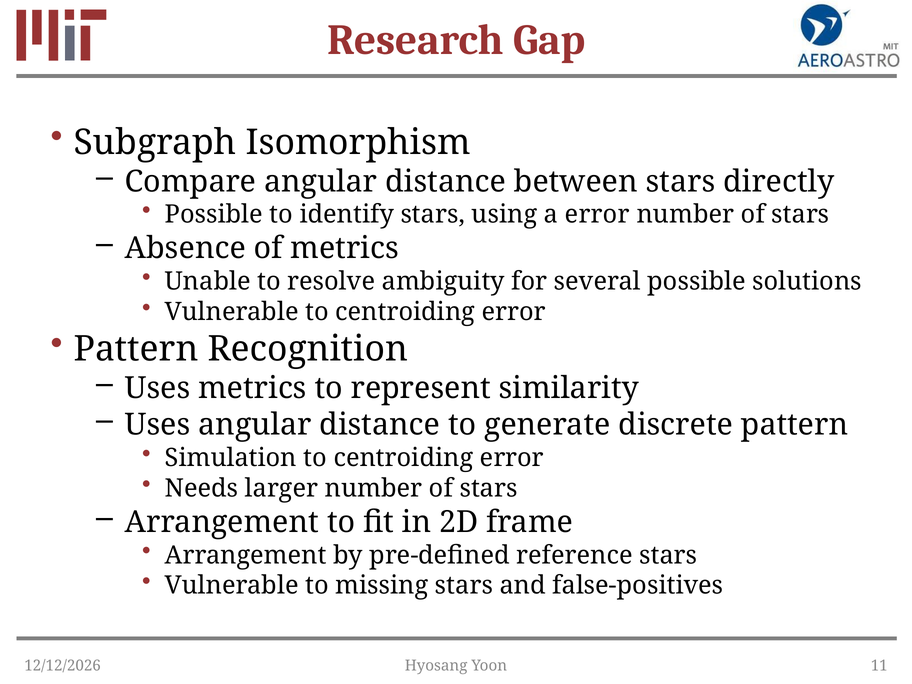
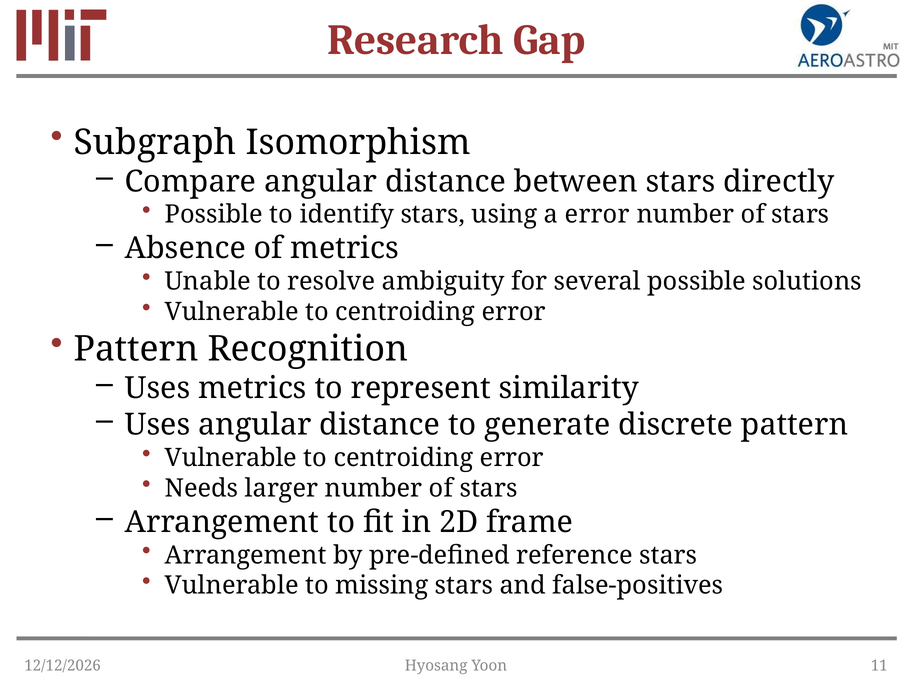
Simulation at (231, 458): Simulation -> Vulnerable
